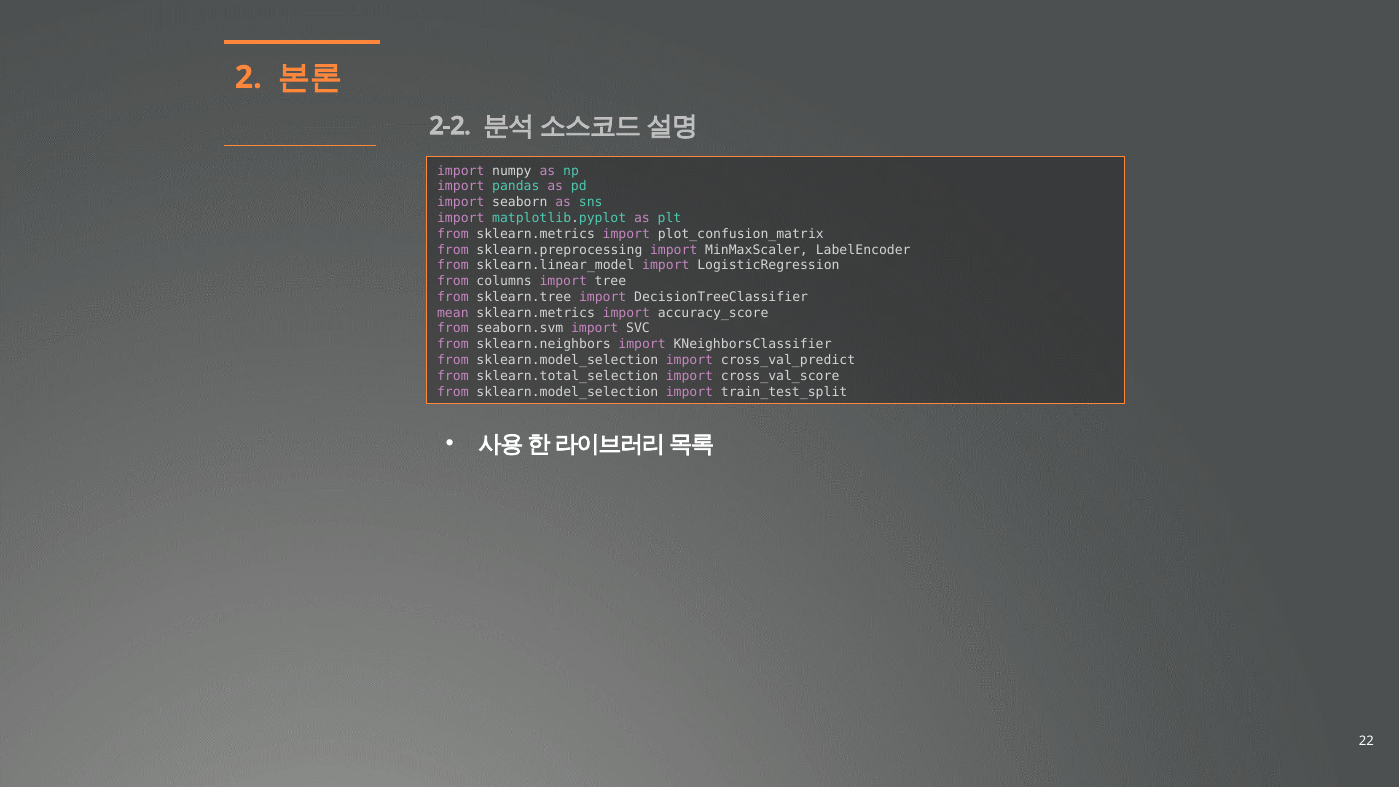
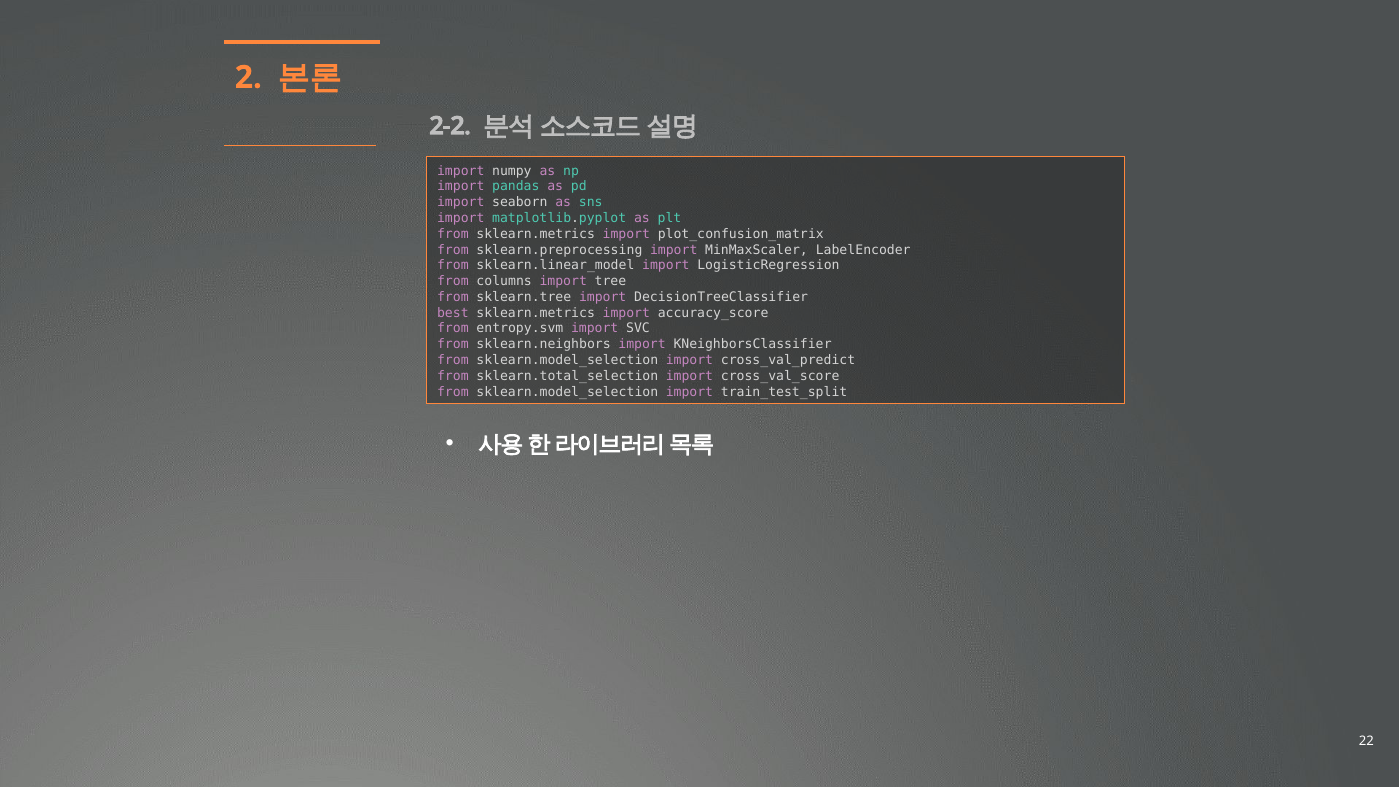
mean: mean -> best
seaborn.svm: seaborn.svm -> entropy.svm
